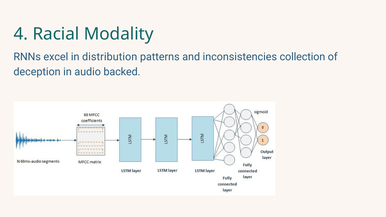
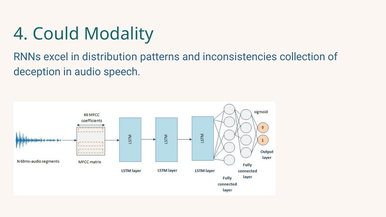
Racial: Racial -> Could
backed: backed -> speech
